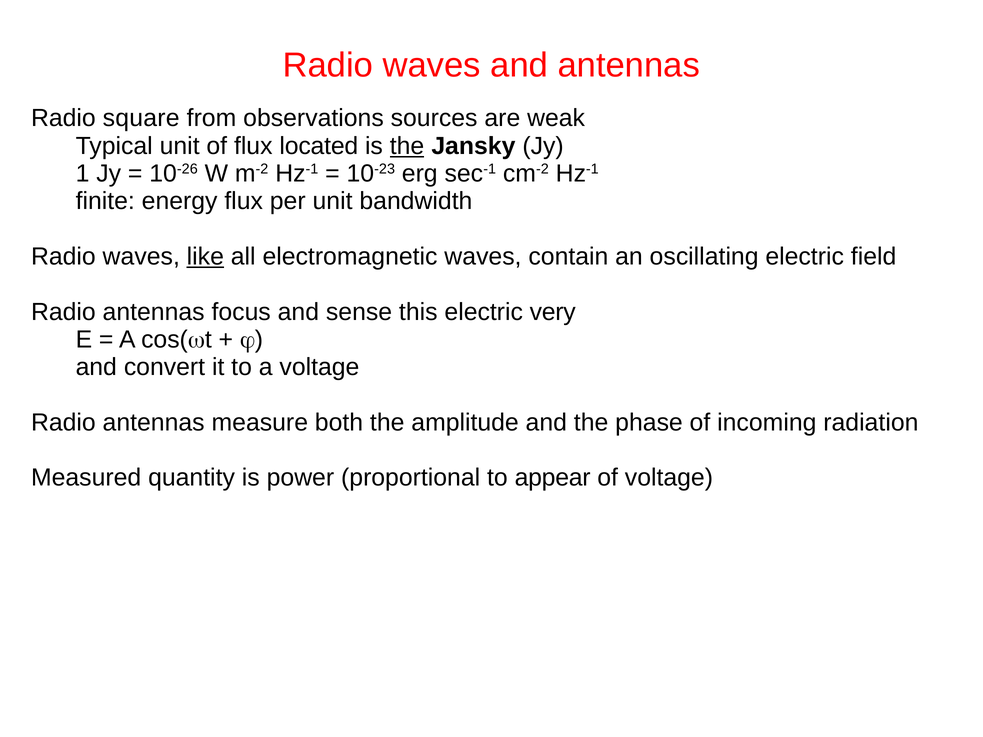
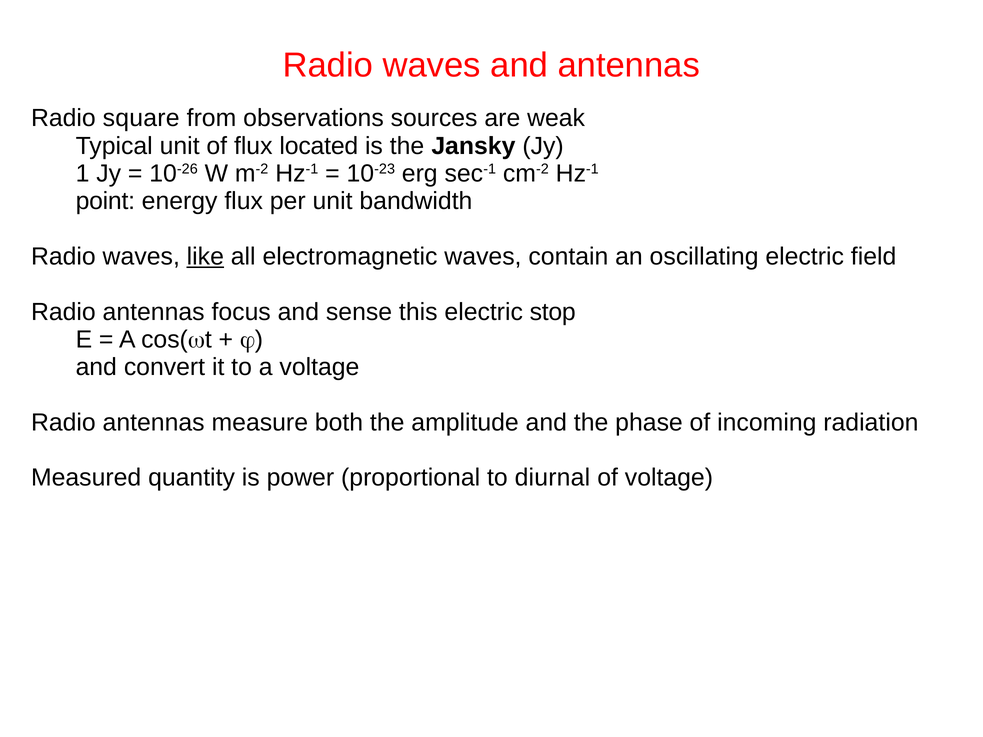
the at (407, 146) underline: present -> none
finite: finite -> point
very: very -> stop
appear: appear -> diurnal
